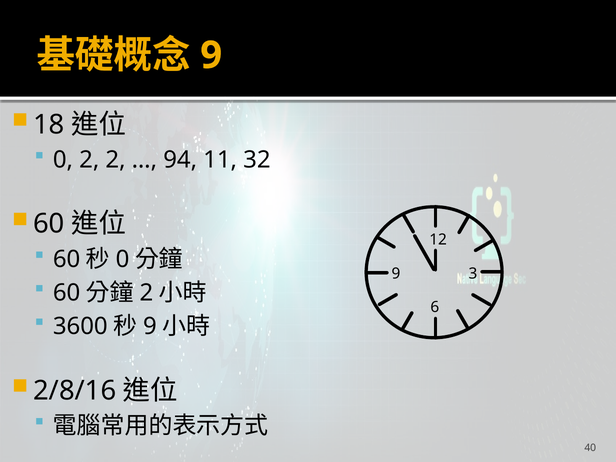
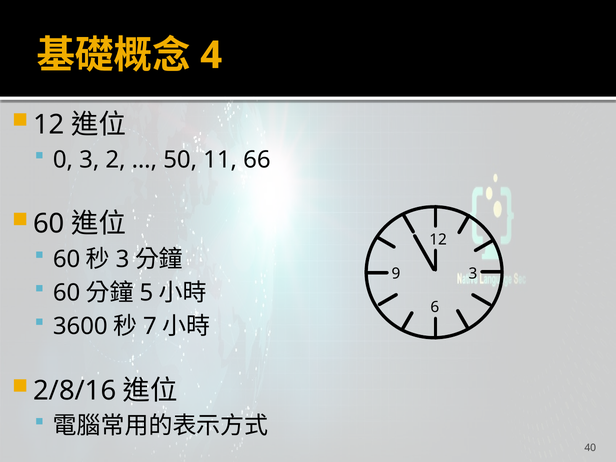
9 at (211, 55): 9 -> 4
18 at (49, 125): 18 -> 12
0 2: 2 -> 3
94: 94 -> 50
32: 32 -> 66
0 at (122, 259): 0 -> 3
2 at (146, 293): 2 -> 5
9 at (150, 326): 9 -> 7
